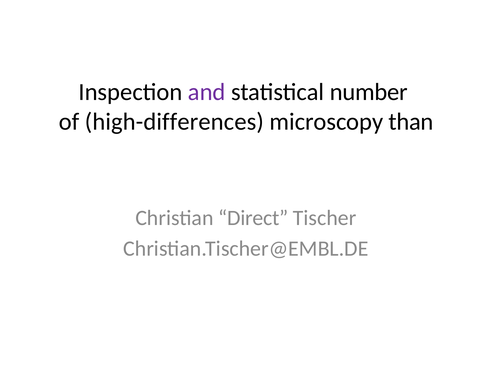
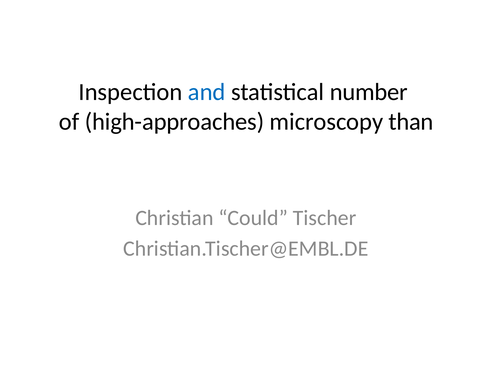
and colour: purple -> blue
high-differences: high-differences -> high-approaches
Direct: Direct -> Could
